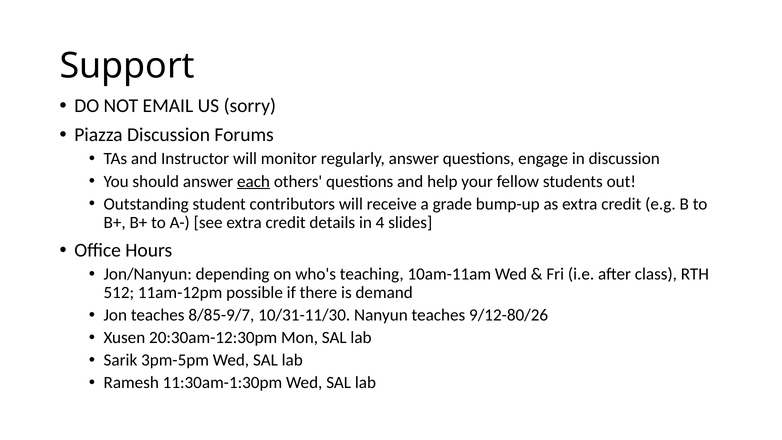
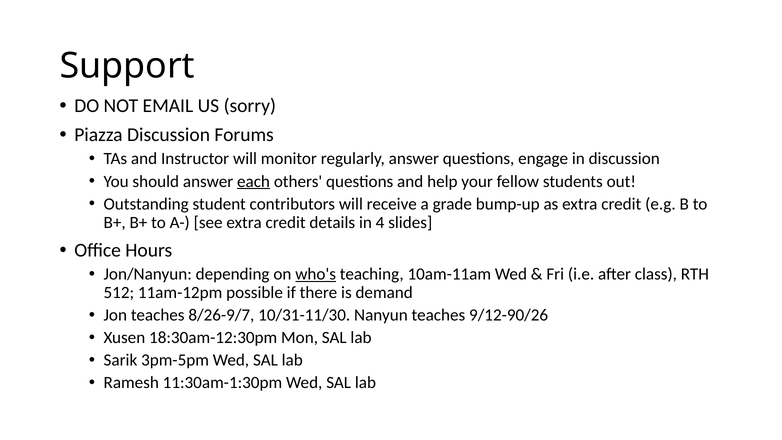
who's underline: none -> present
8/85-9/7: 8/85-9/7 -> 8/26-9/7
9/12-80/26: 9/12-80/26 -> 9/12-90/26
20:30am-12:30pm: 20:30am-12:30pm -> 18:30am-12:30pm
